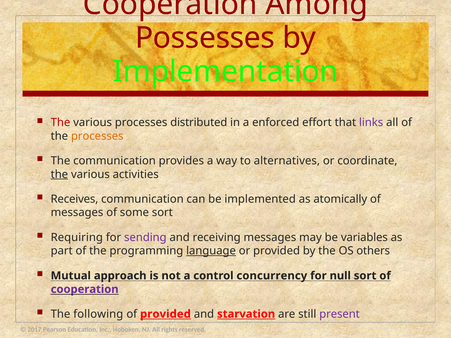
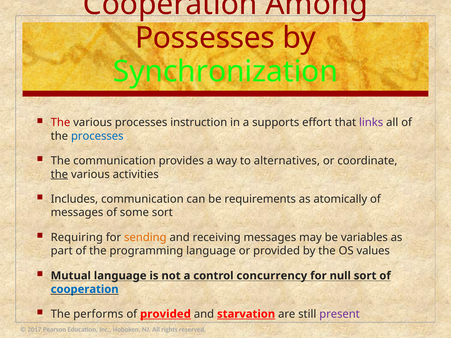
Implementation: Implementation -> Synchronization
distributed: distributed -> instruction
enforced: enforced -> supports
processes at (97, 136) colour: orange -> blue
Receives: Receives -> Includes
implemented: implemented -> requirements
sending colour: purple -> orange
language at (211, 251) underline: present -> none
others: others -> values
Mutual approach: approach -> language
cooperation at (85, 289) colour: purple -> blue
following: following -> performs
